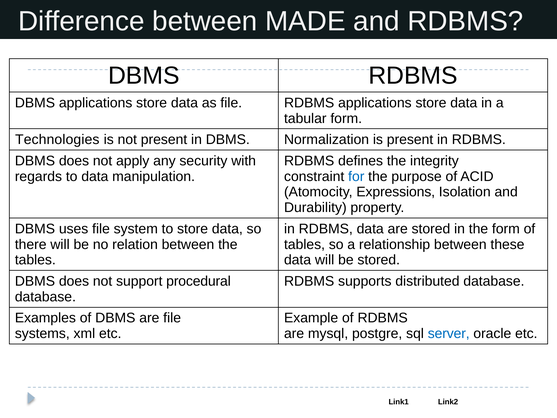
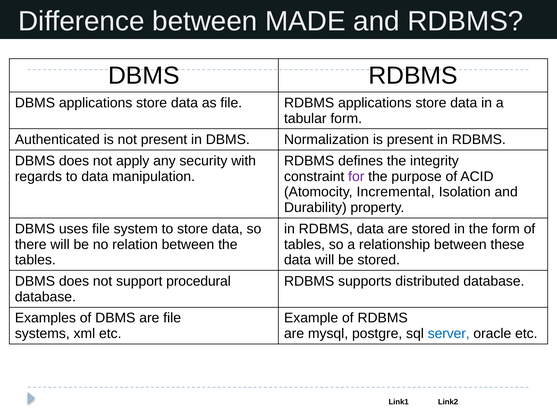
Technologies: Technologies -> Authenticated
for colour: blue -> purple
Expressions: Expressions -> Incremental
